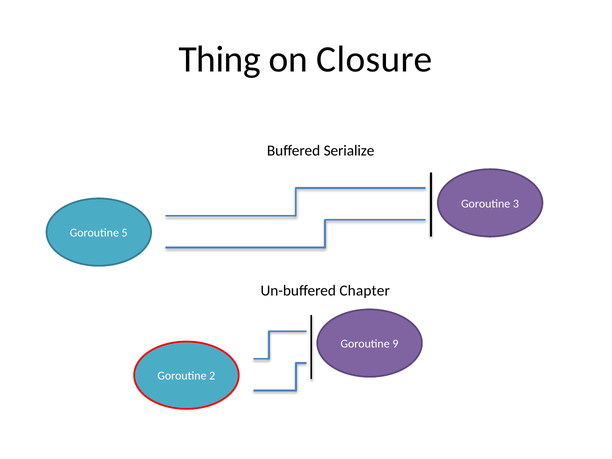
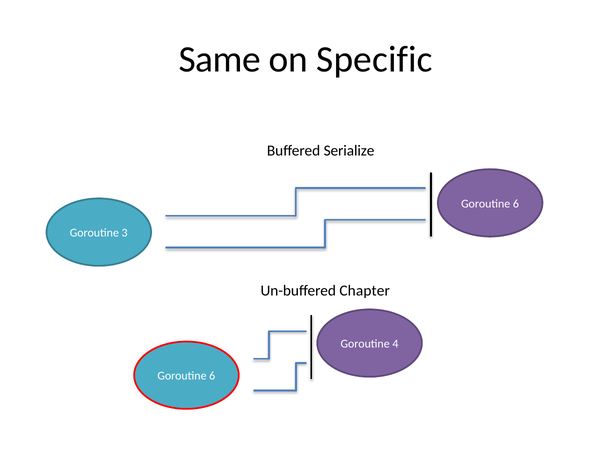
Thing: Thing -> Same
Closure: Closure -> Specific
3 at (516, 204): 3 -> 6
5: 5 -> 3
9: 9 -> 4
2 at (212, 376): 2 -> 6
